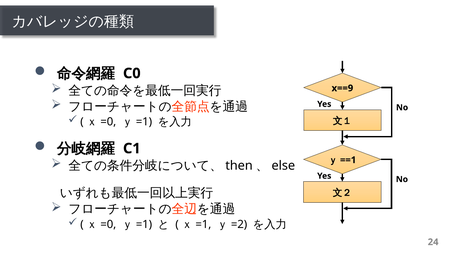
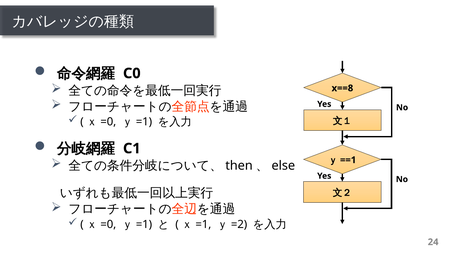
x==9: x==9 -> x==8
